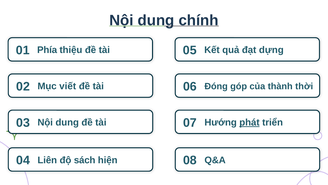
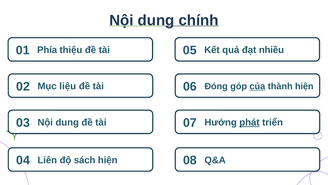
dựng: dựng -> nhiều
viết: viết -> liệu
của underline: none -> present
thành thời: thời -> hiện
